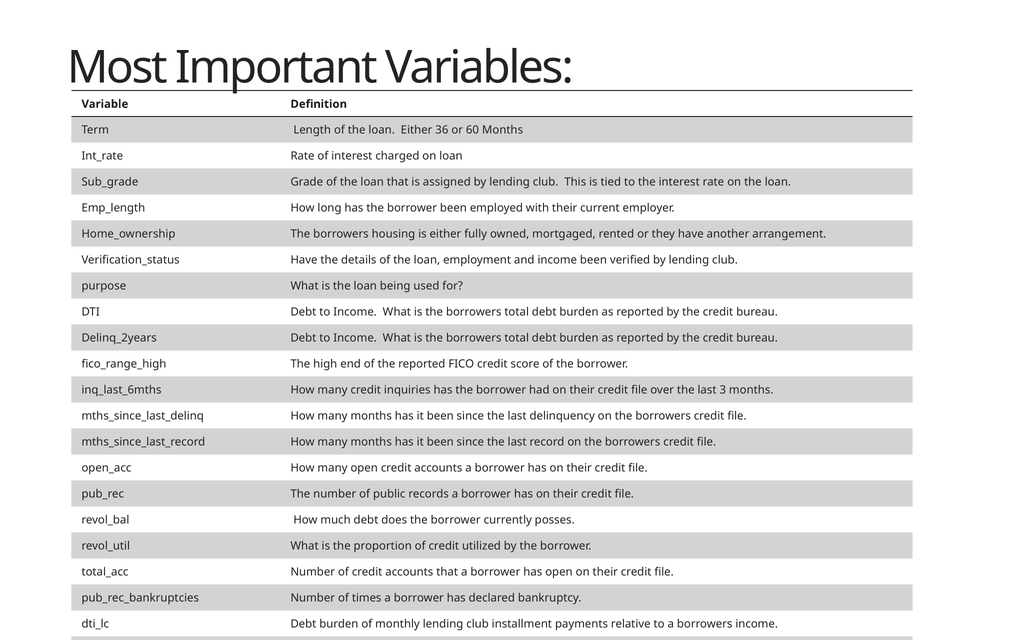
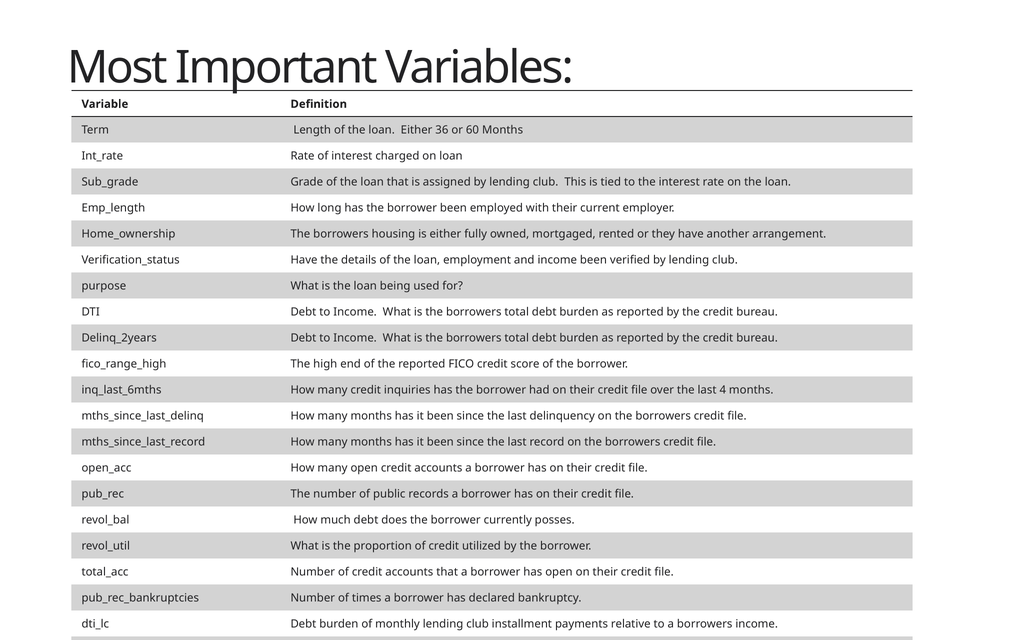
3: 3 -> 4
